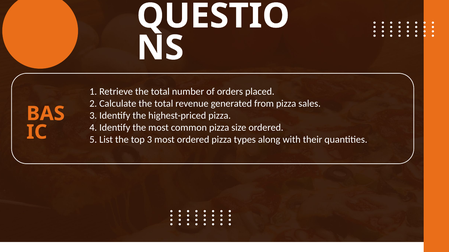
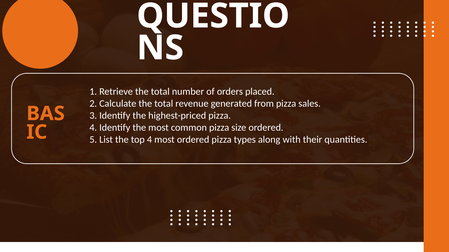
top 3: 3 -> 4
